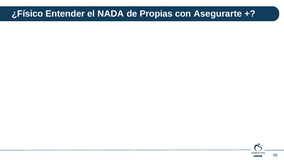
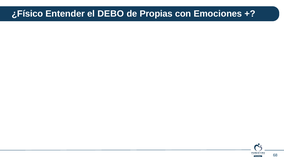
NADA: NADA -> DEBO
Asegurarte: Asegurarte -> Emociones
